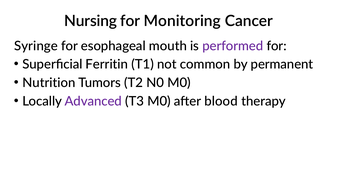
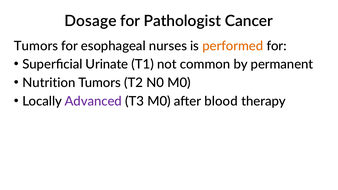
Nursing: Nursing -> Dosage
Monitoring: Monitoring -> Pathologist
Syringe at (36, 46): Syringe -> Tumors
mouth: mouth -> nurses
performed colour: purple -> orange
Ferritin: Ferritin -> Urinate
